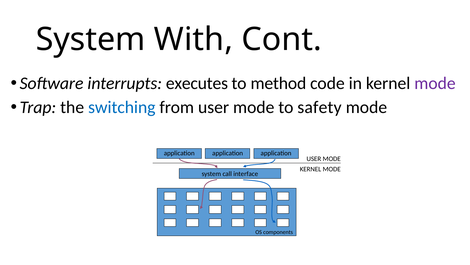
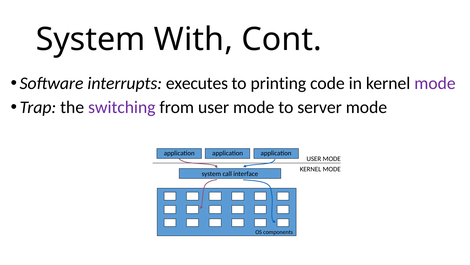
method: method -> printing
switching colour: blue -> purple
safety: safety -> server
